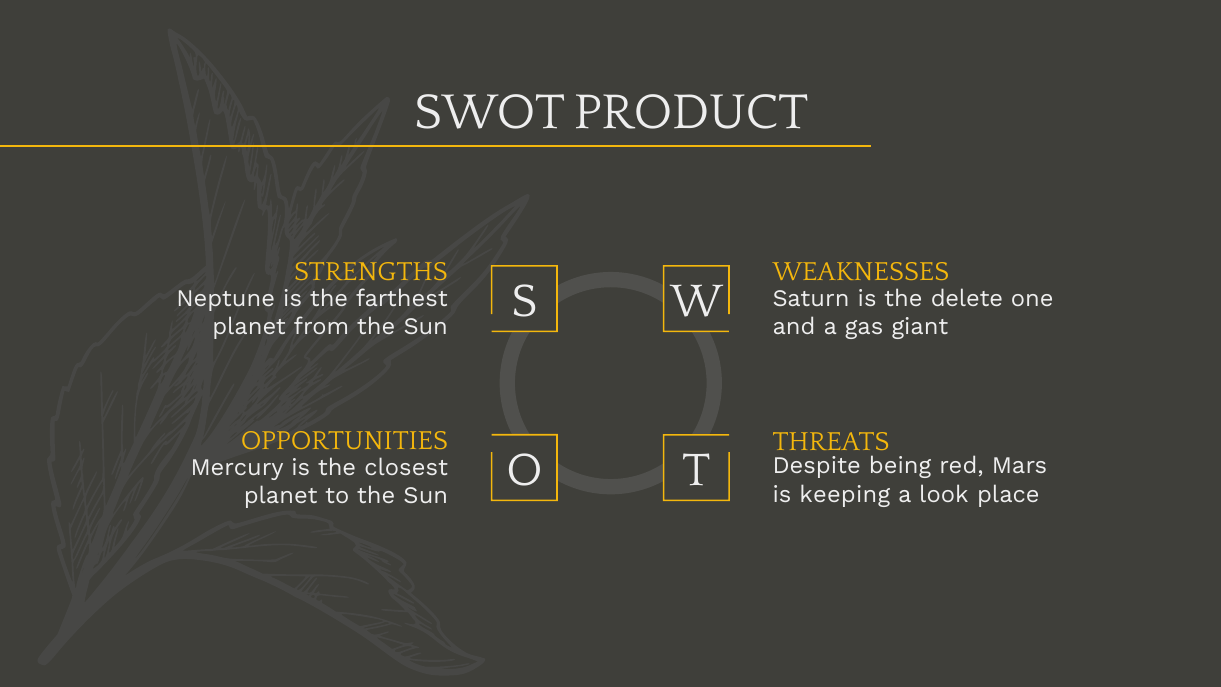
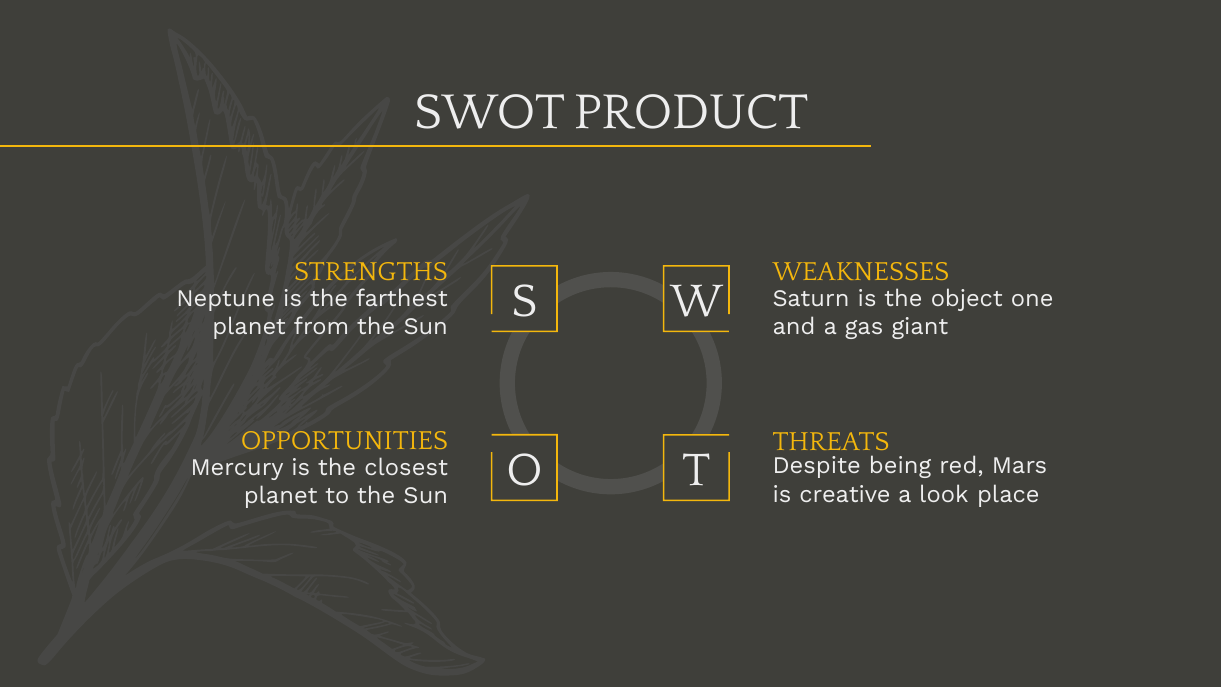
delete: delete -> object
keeping: keeping -> creative
